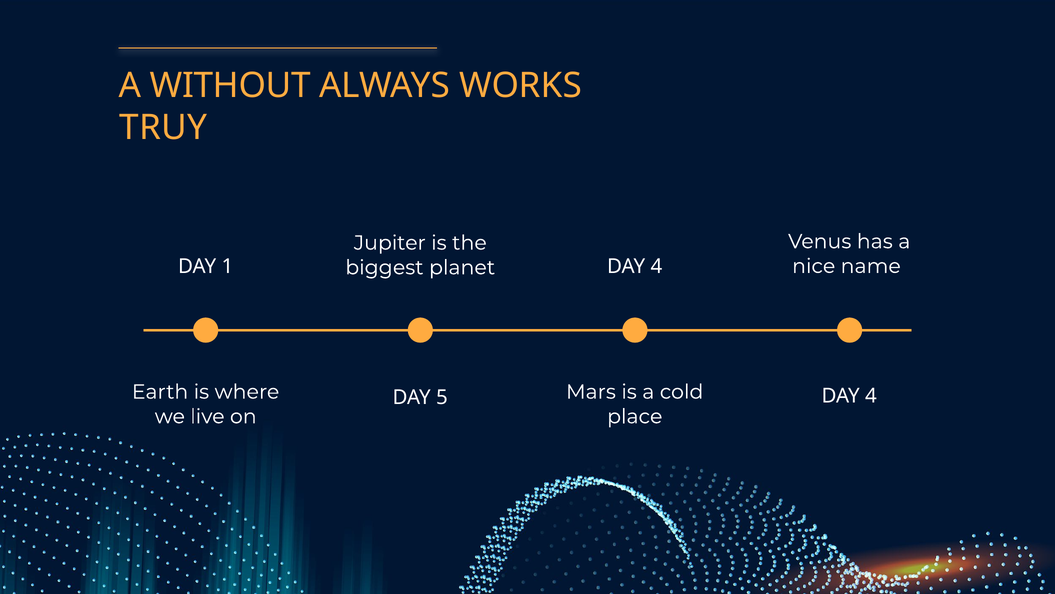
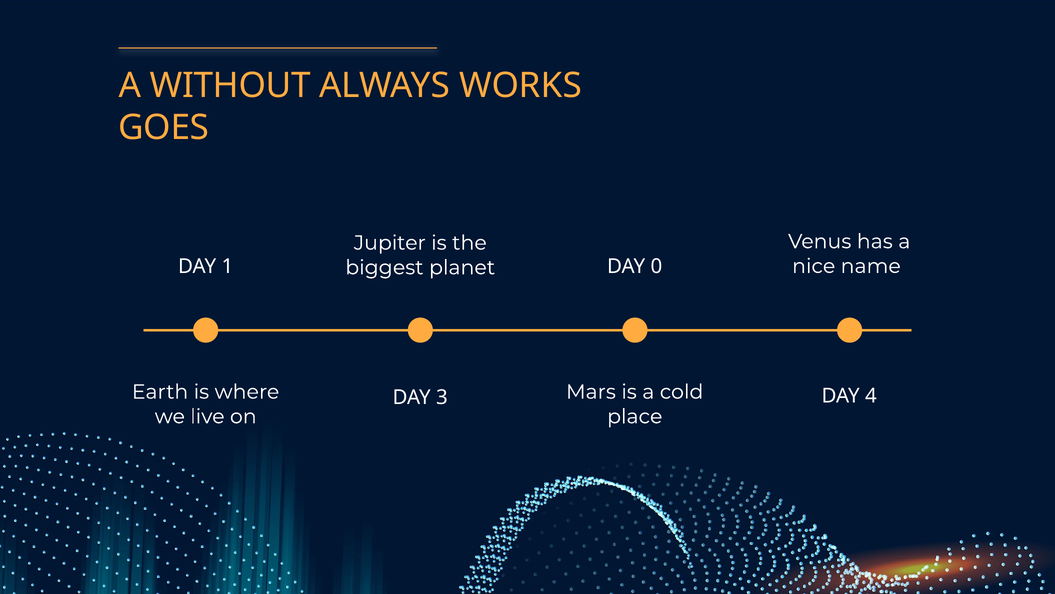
TRUY: TRUY -> GOES
4 at (657, 266): 4 -> 0
5: 5 -> 3
